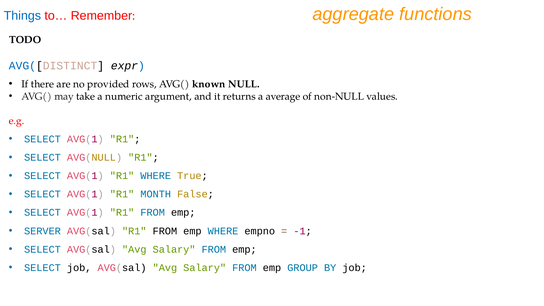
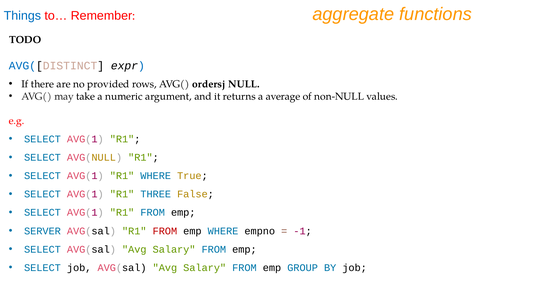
known: known -> ordersj
MONTH: MONTH -> THREE
FROM at (165, 231) colour: black -> red
